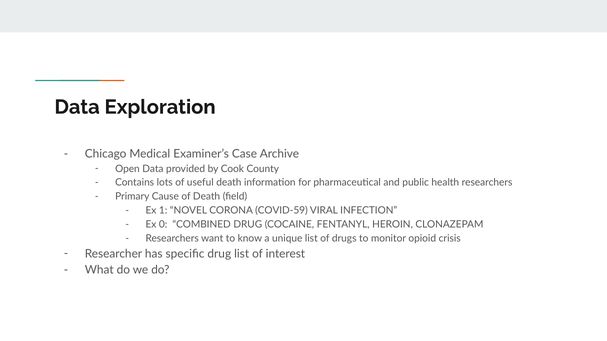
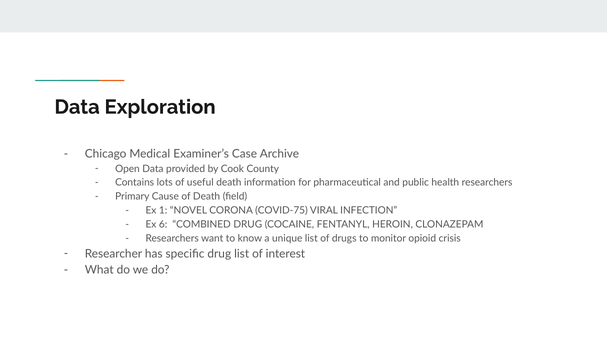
COVID-59: COVID-59 -> COVID-75
0: 0 -> 6
